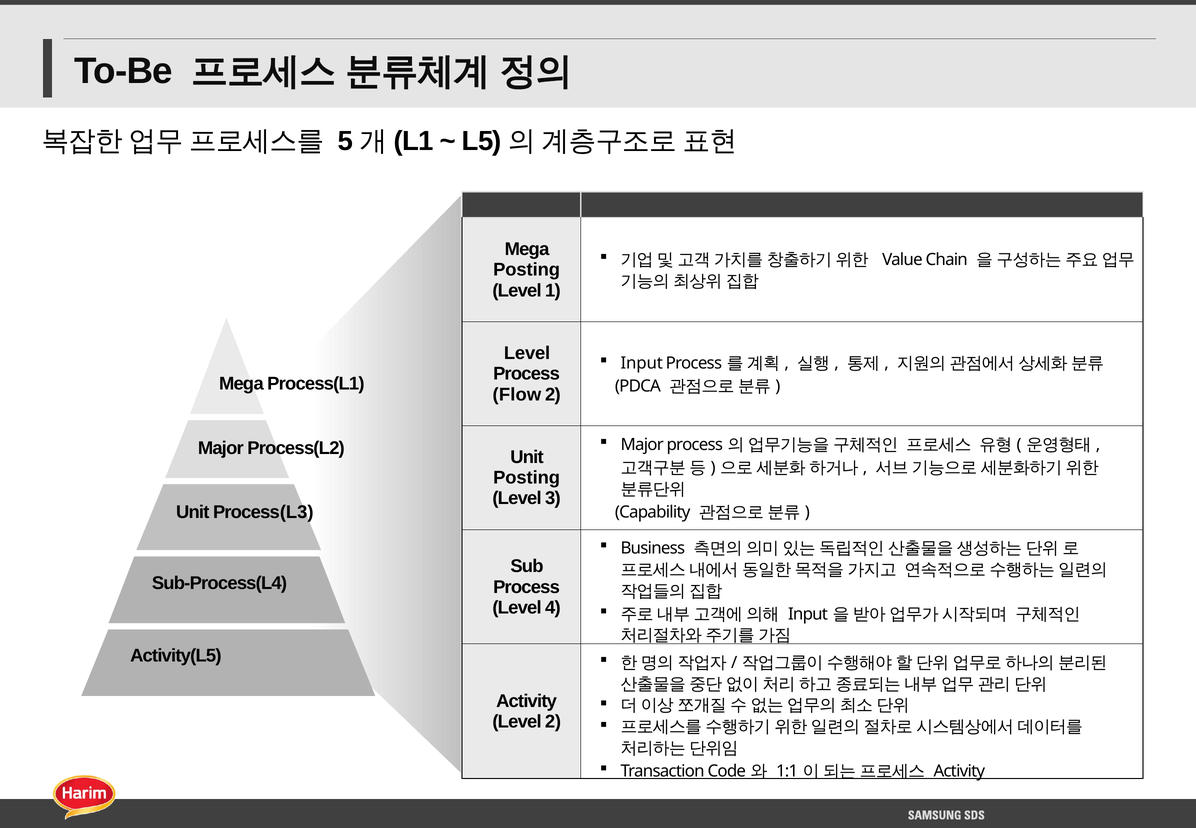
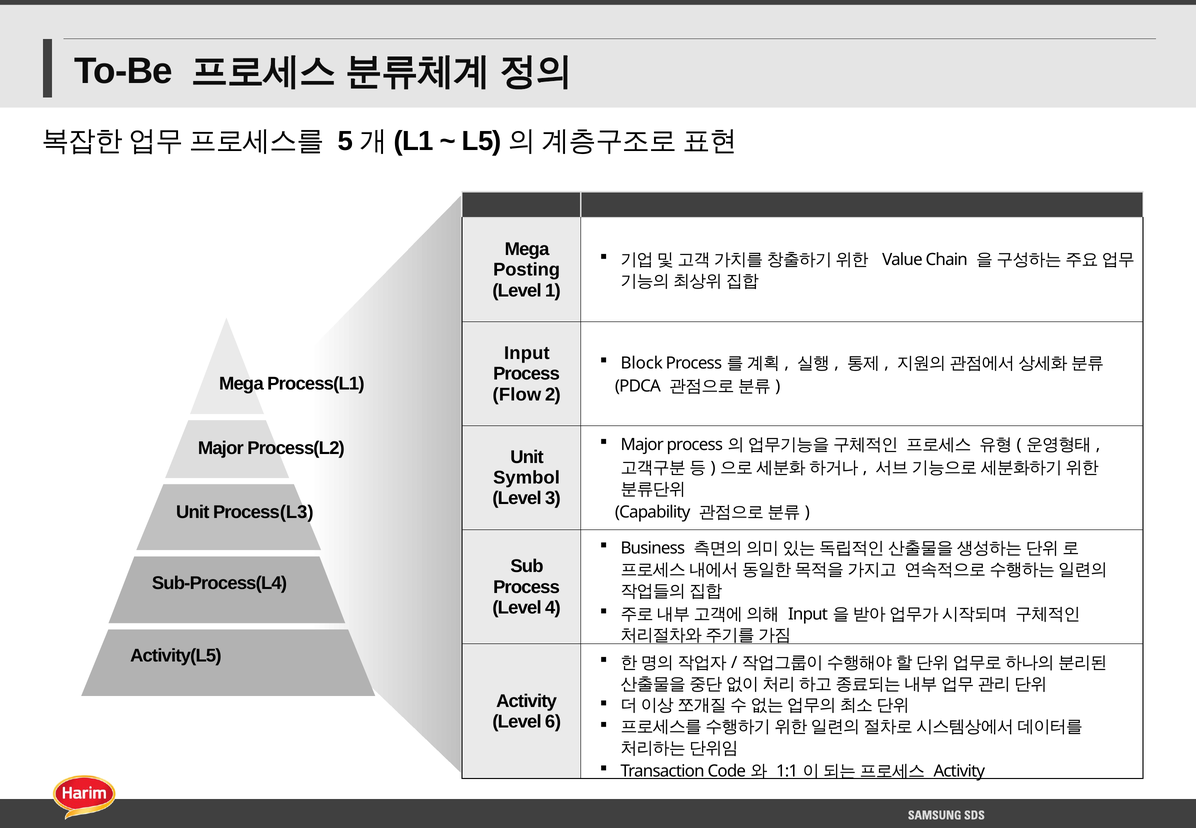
Level at (527, 353): Level -> Input
Input at (642, 363): Input -> Block
Posting at (527, 478): Posting -> Symbol
Level 2: 2 -> 6
